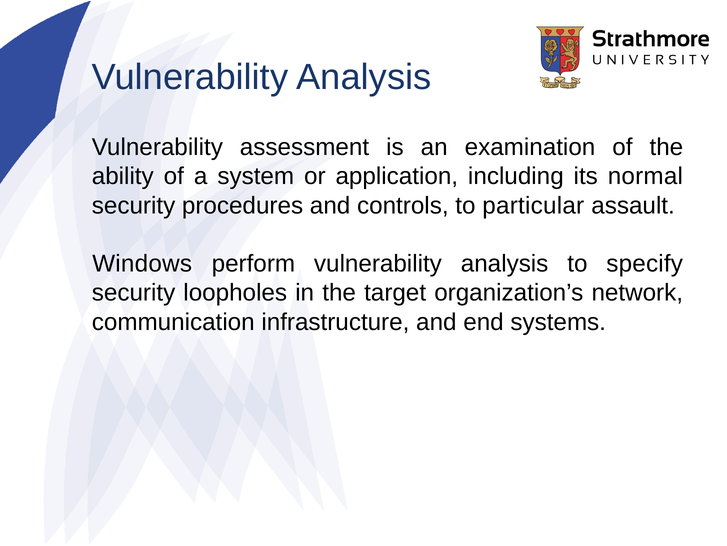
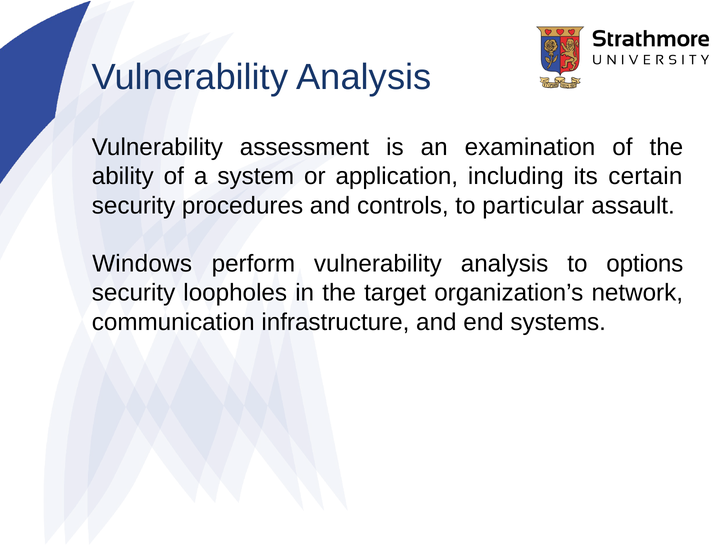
normal: normal -> certain
specify: specify -> options
